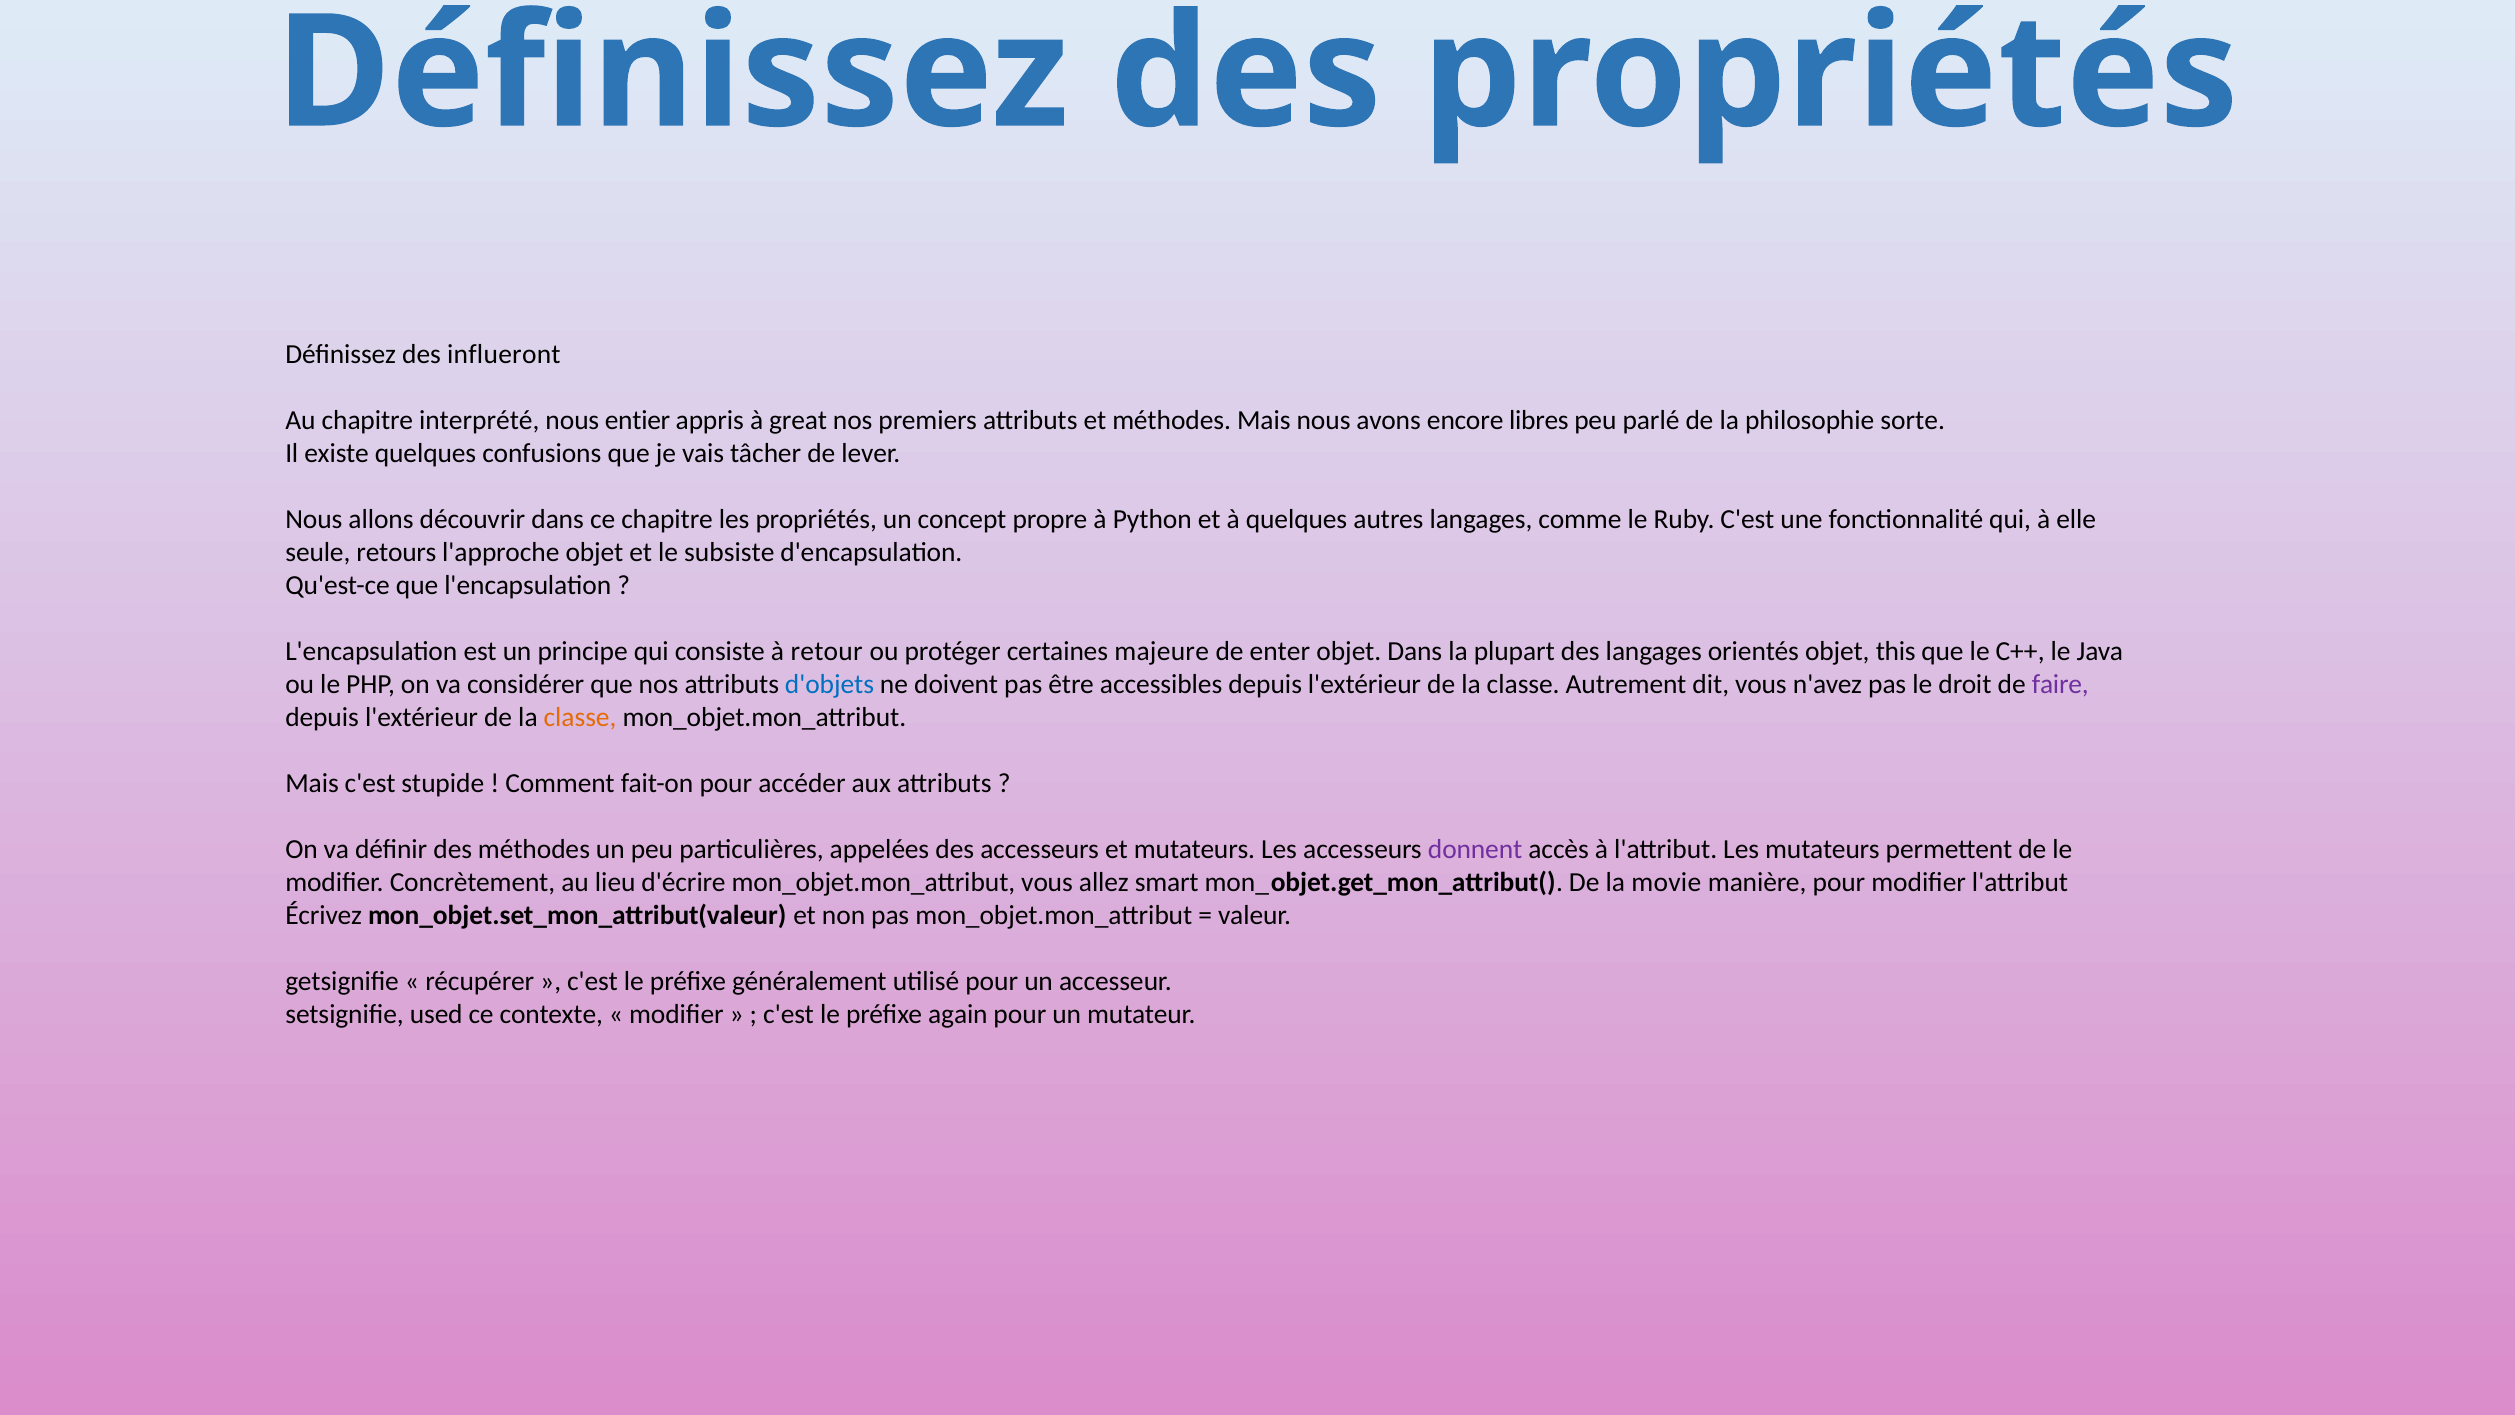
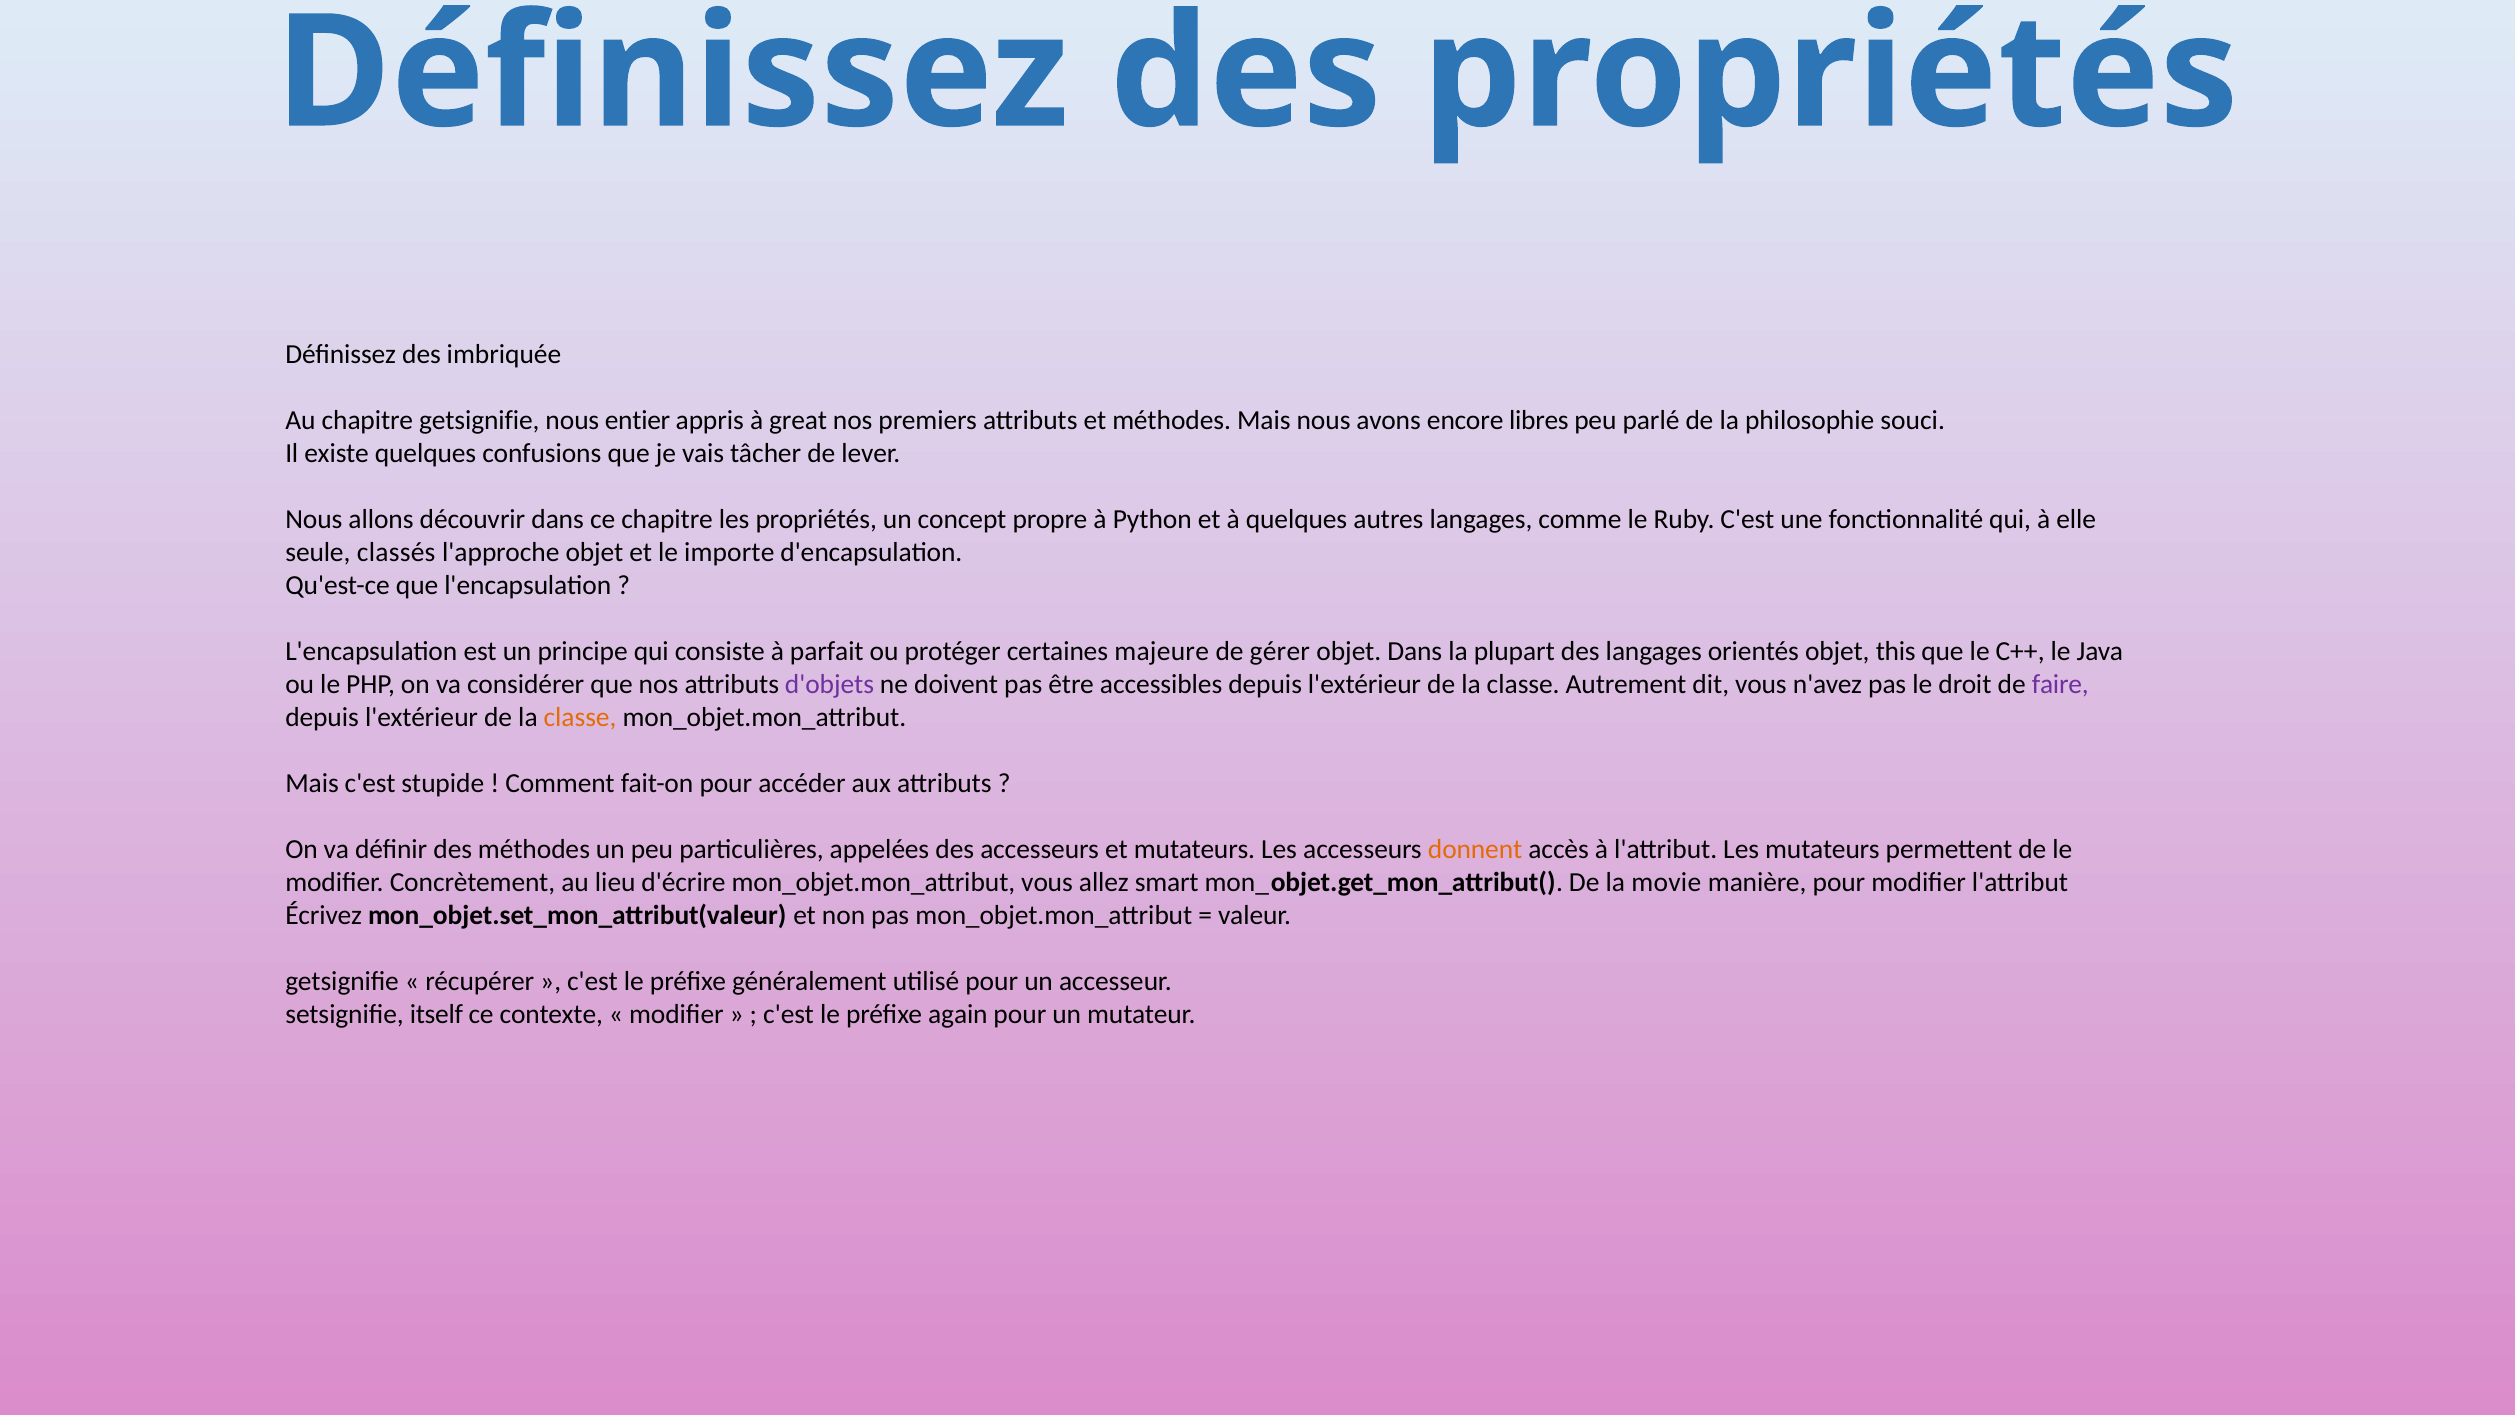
influeront: influeront -> imbriquée
chapitre interprété: interprété -> getsignifie
sorte: sorte -> souci
retours: retours -> classés
subsiste: subsiste -> importe
retour: retour -> parfait
enter: enter -> gérer
d'objets colour: blue -> purple
donnent colour: purple -> orange
used: used -> itself
